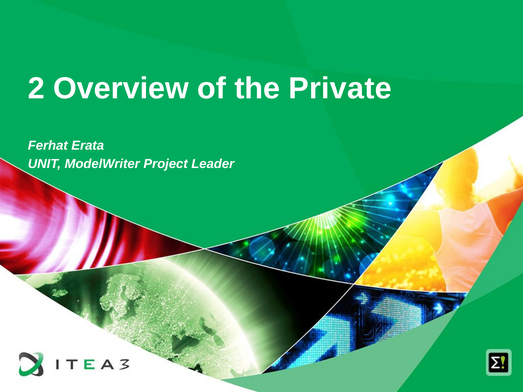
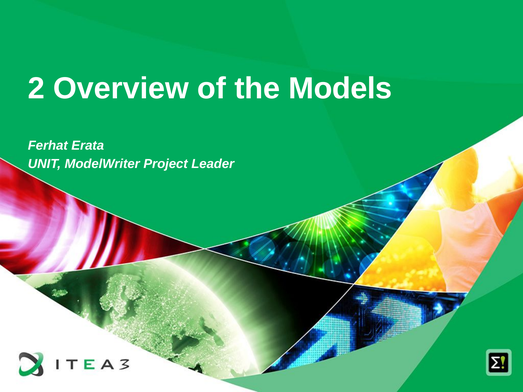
Private: Private -> Models
